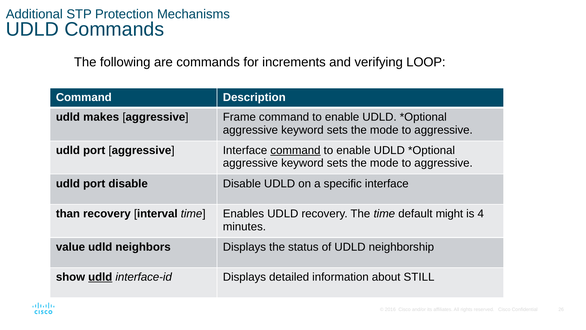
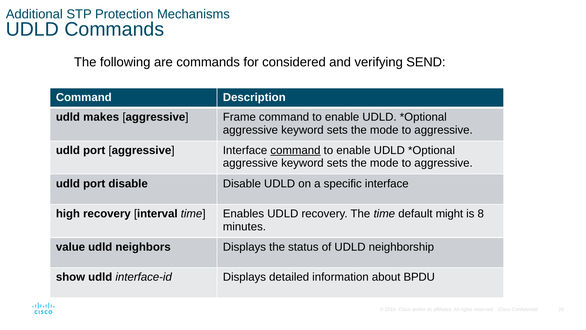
increments: increments -> considered
LOOP: LOOP -> SEND
than: than -> high
4: 4 -> 8
udld at (100, 277) underline: present -> none
STILL: STILL -> BPDU
